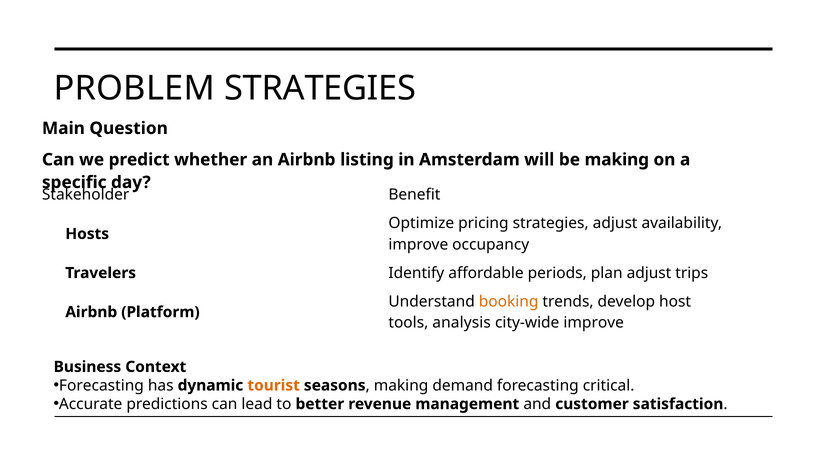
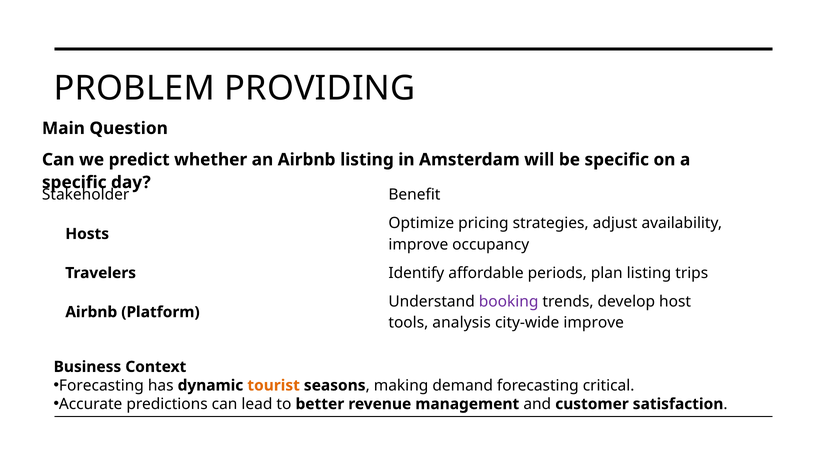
PROBLEM STRATEGIES: STRATEGIES -> PROVIDING
be making: making -> specific
plan adjust: adjust -> listing
booking colour: orange -> purple
